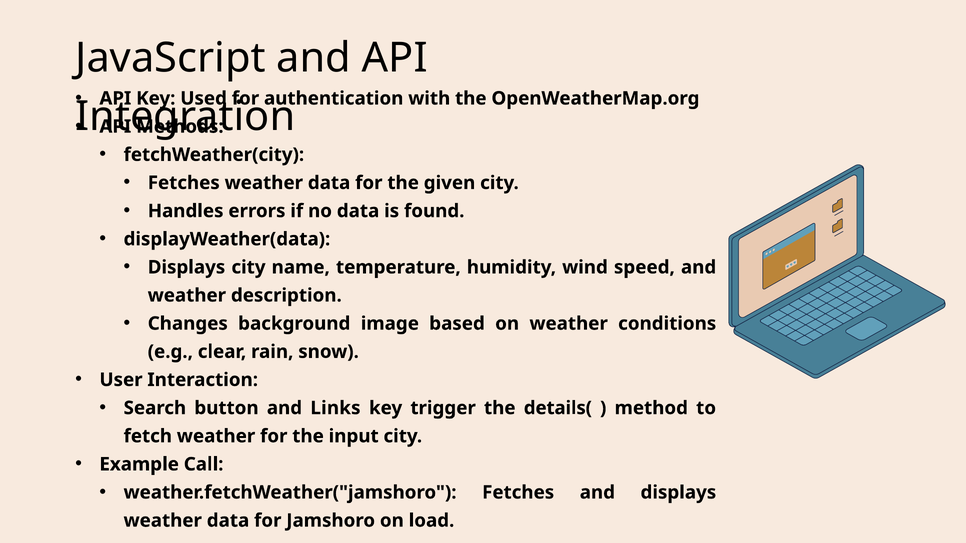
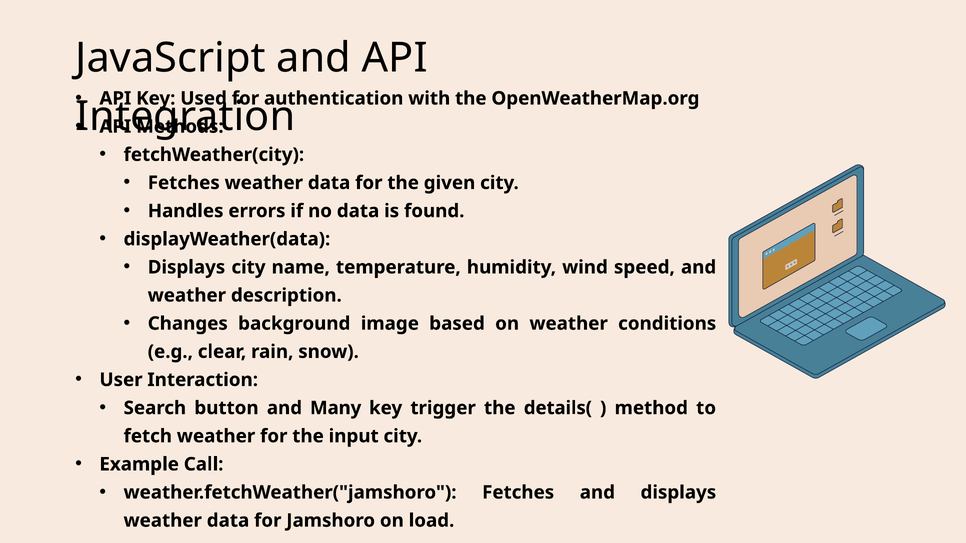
Links: Links -> Many
